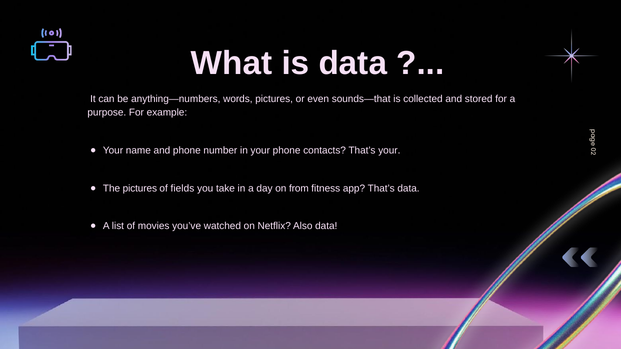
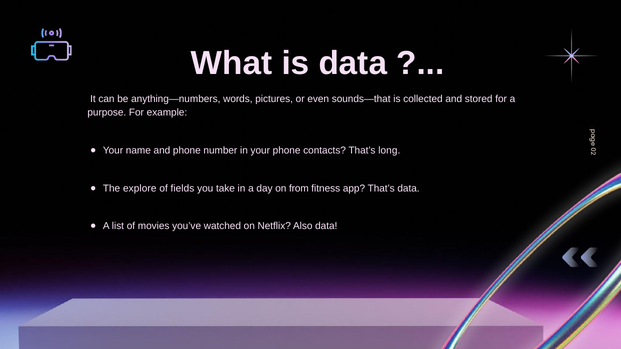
That’s your: your -> long
The pictures: pictures -> explore
